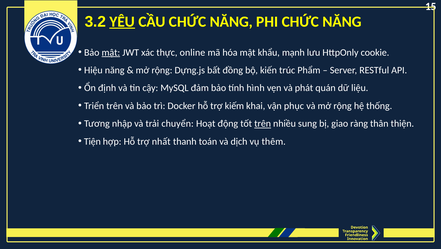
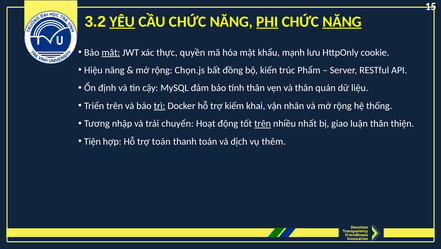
PHI underline: none -> present
NĂNG at (342, 22) underline: none -> present
online: online -> quyền
Dựng.js: Dựng.js -> Chọn.js
tính hình: hình -> thân
và phát: phát -> thân
trì underline: none -> present
phục: phục -> nhân
sung: sung -> nhất
ràng: ràng -> luận
trợ nhất: nhất -> toán
